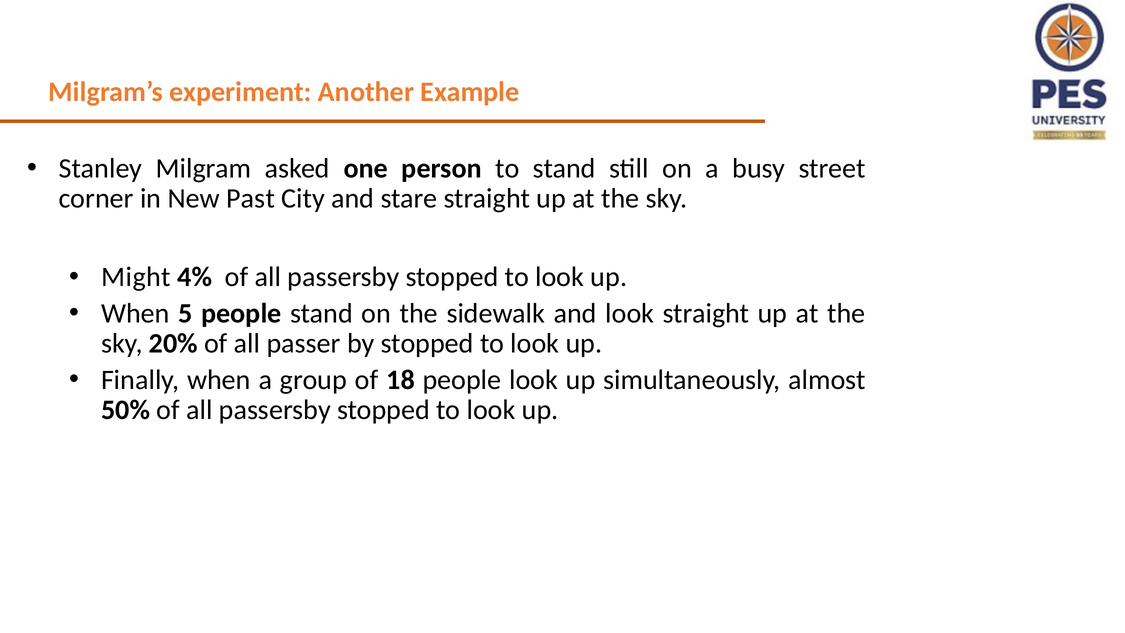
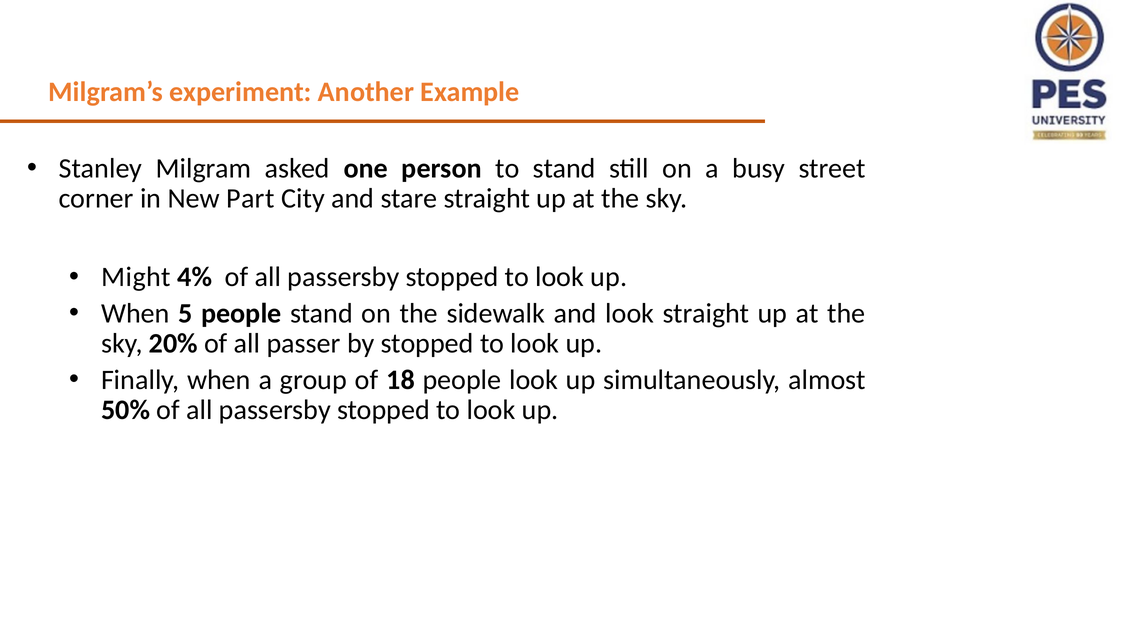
Past: Past -> Part
